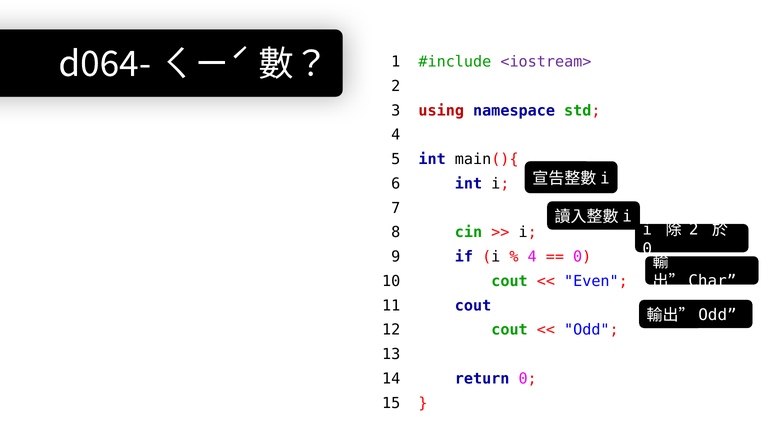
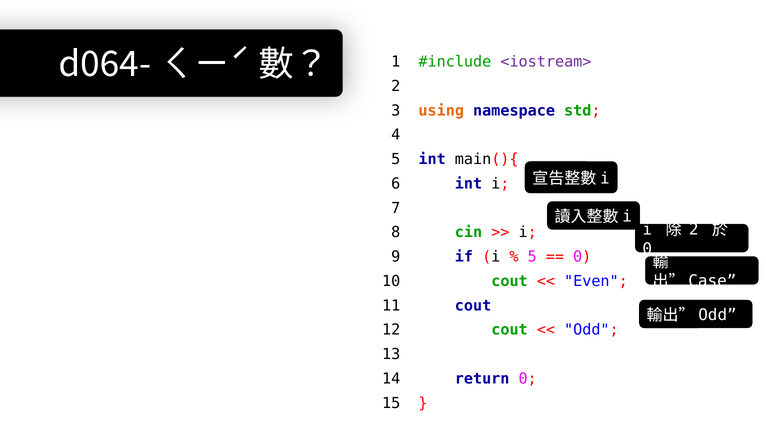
using colour: red -> orange
4 at (532, 257): 4 -> 5
Char: Char -> Case
